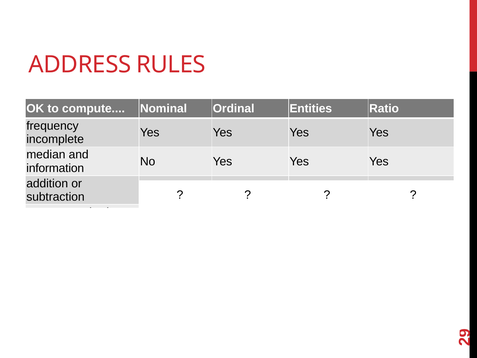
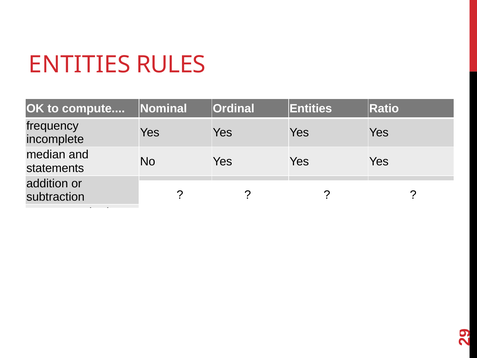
ADDRESS at (80, 64): ADDRESS -> ENTITIES
information: information -> statements
